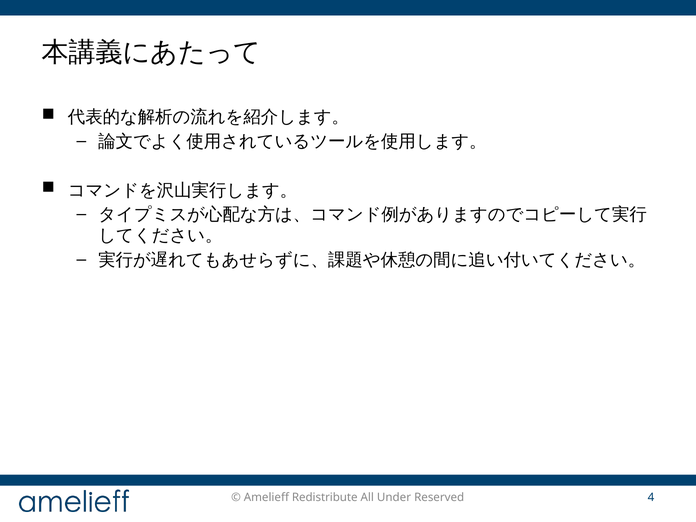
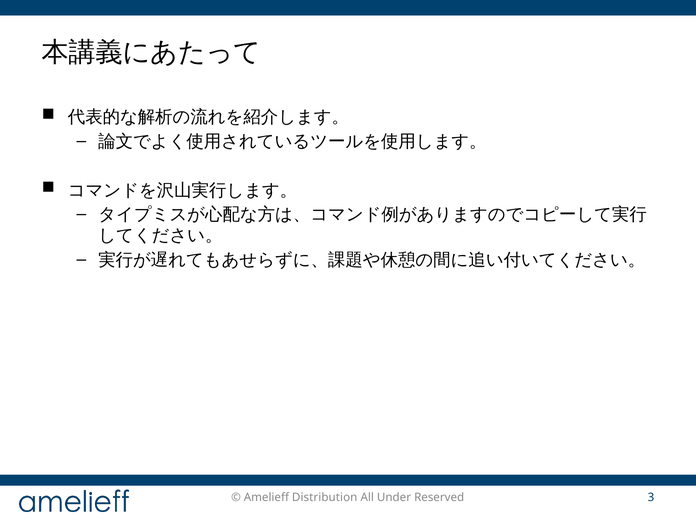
Redistribute: Redistribute -> Distribution
4: 4 -> 3
